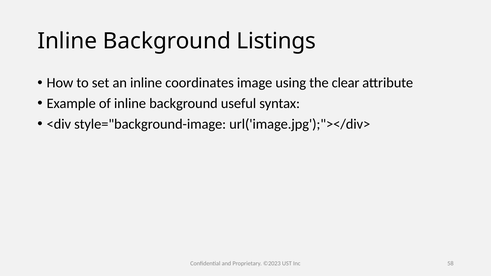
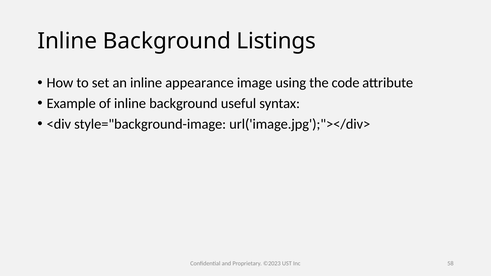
coordinates: coordinates -> appearance
clear: clear -> code
